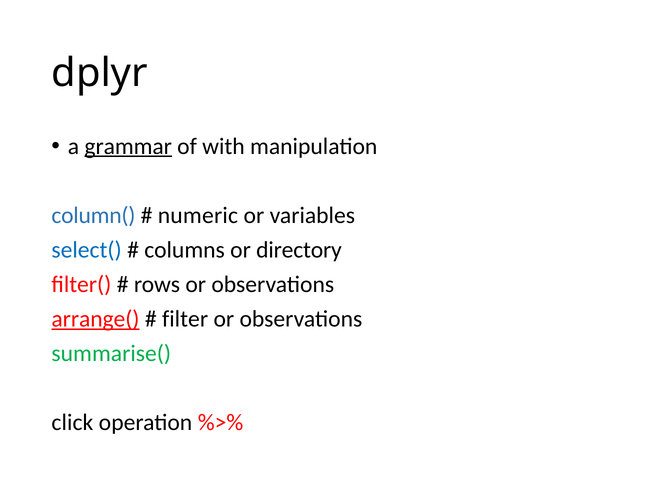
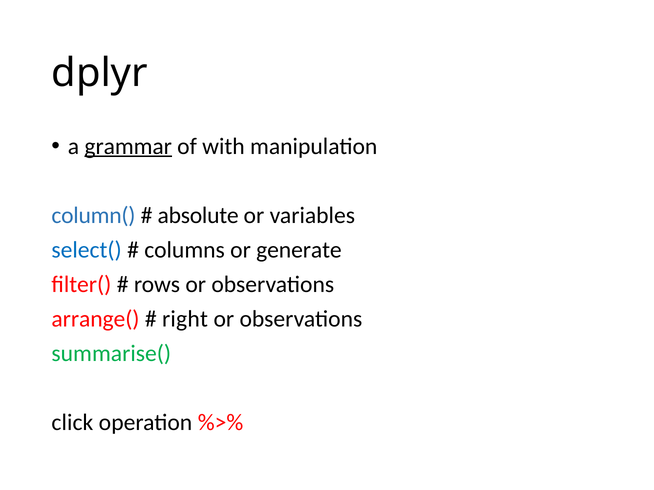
numeric: numeric -> absolute
directory: directory -> generate
arrange( underline: present -> none
filter: filter -> right
